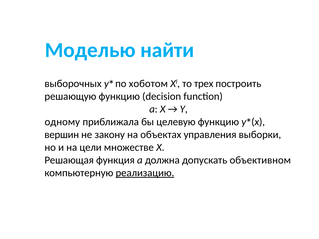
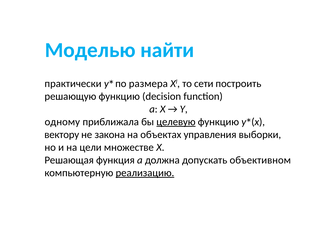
выборочных: выборочных -> практически
хоботом: хоботом -> размера
трех: трех -> сети
целевую underline: none -> present
вершин: вершин -> вектору
закону: закону -> закона
